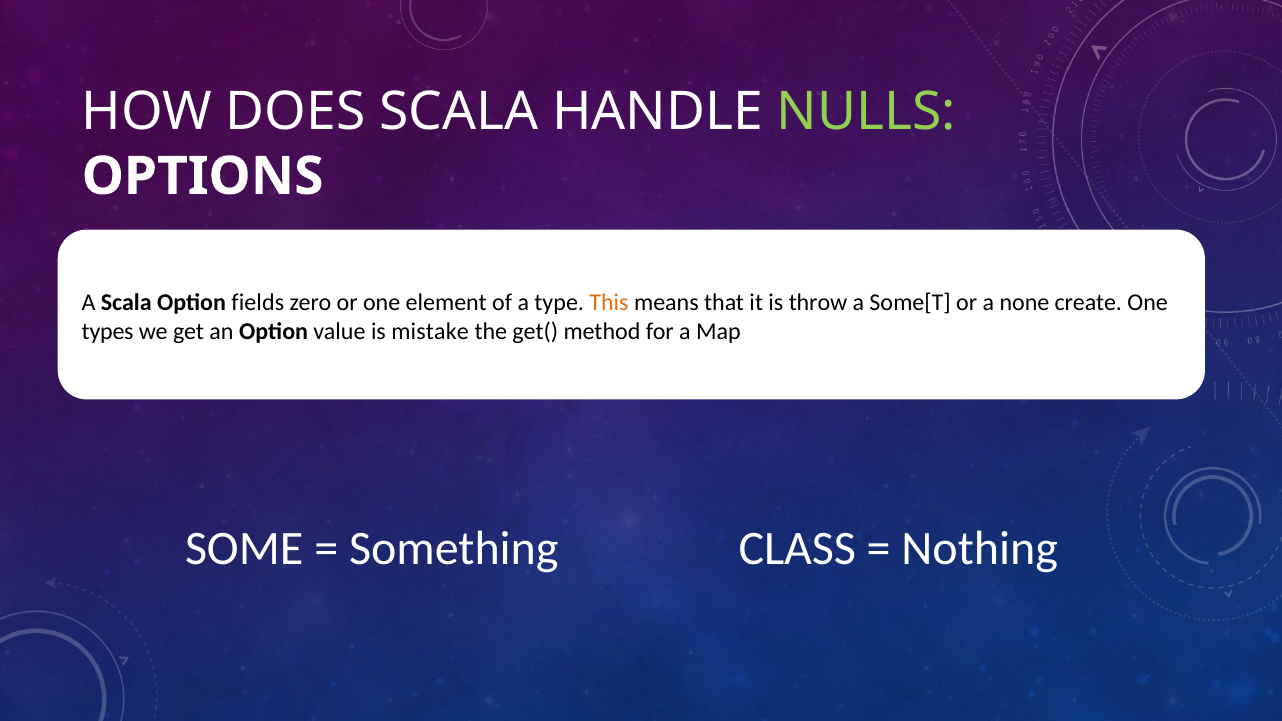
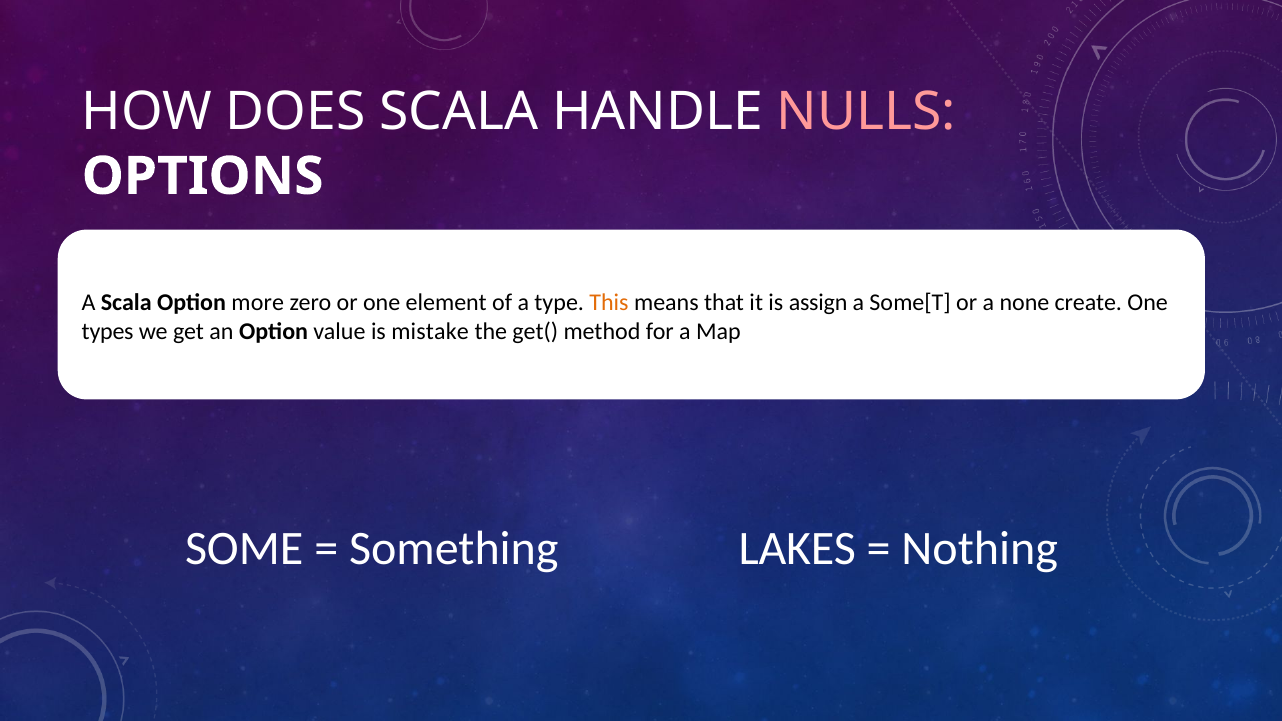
NULLS colour: light green -> pink
fields: fields -> more
throw: throw -> assign
CLASS: CLASS -> LAKES
